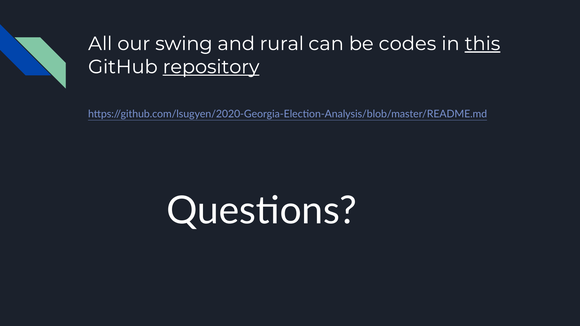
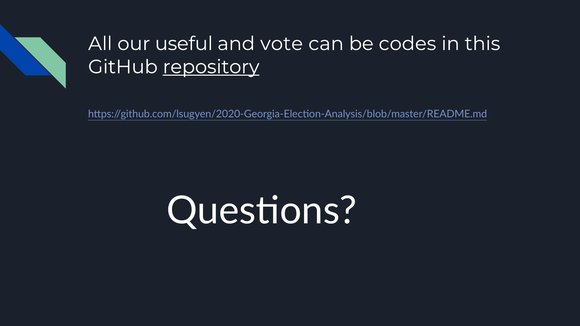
swing: swing -> useful
rural: rural -> vote
this underline: present -> none
